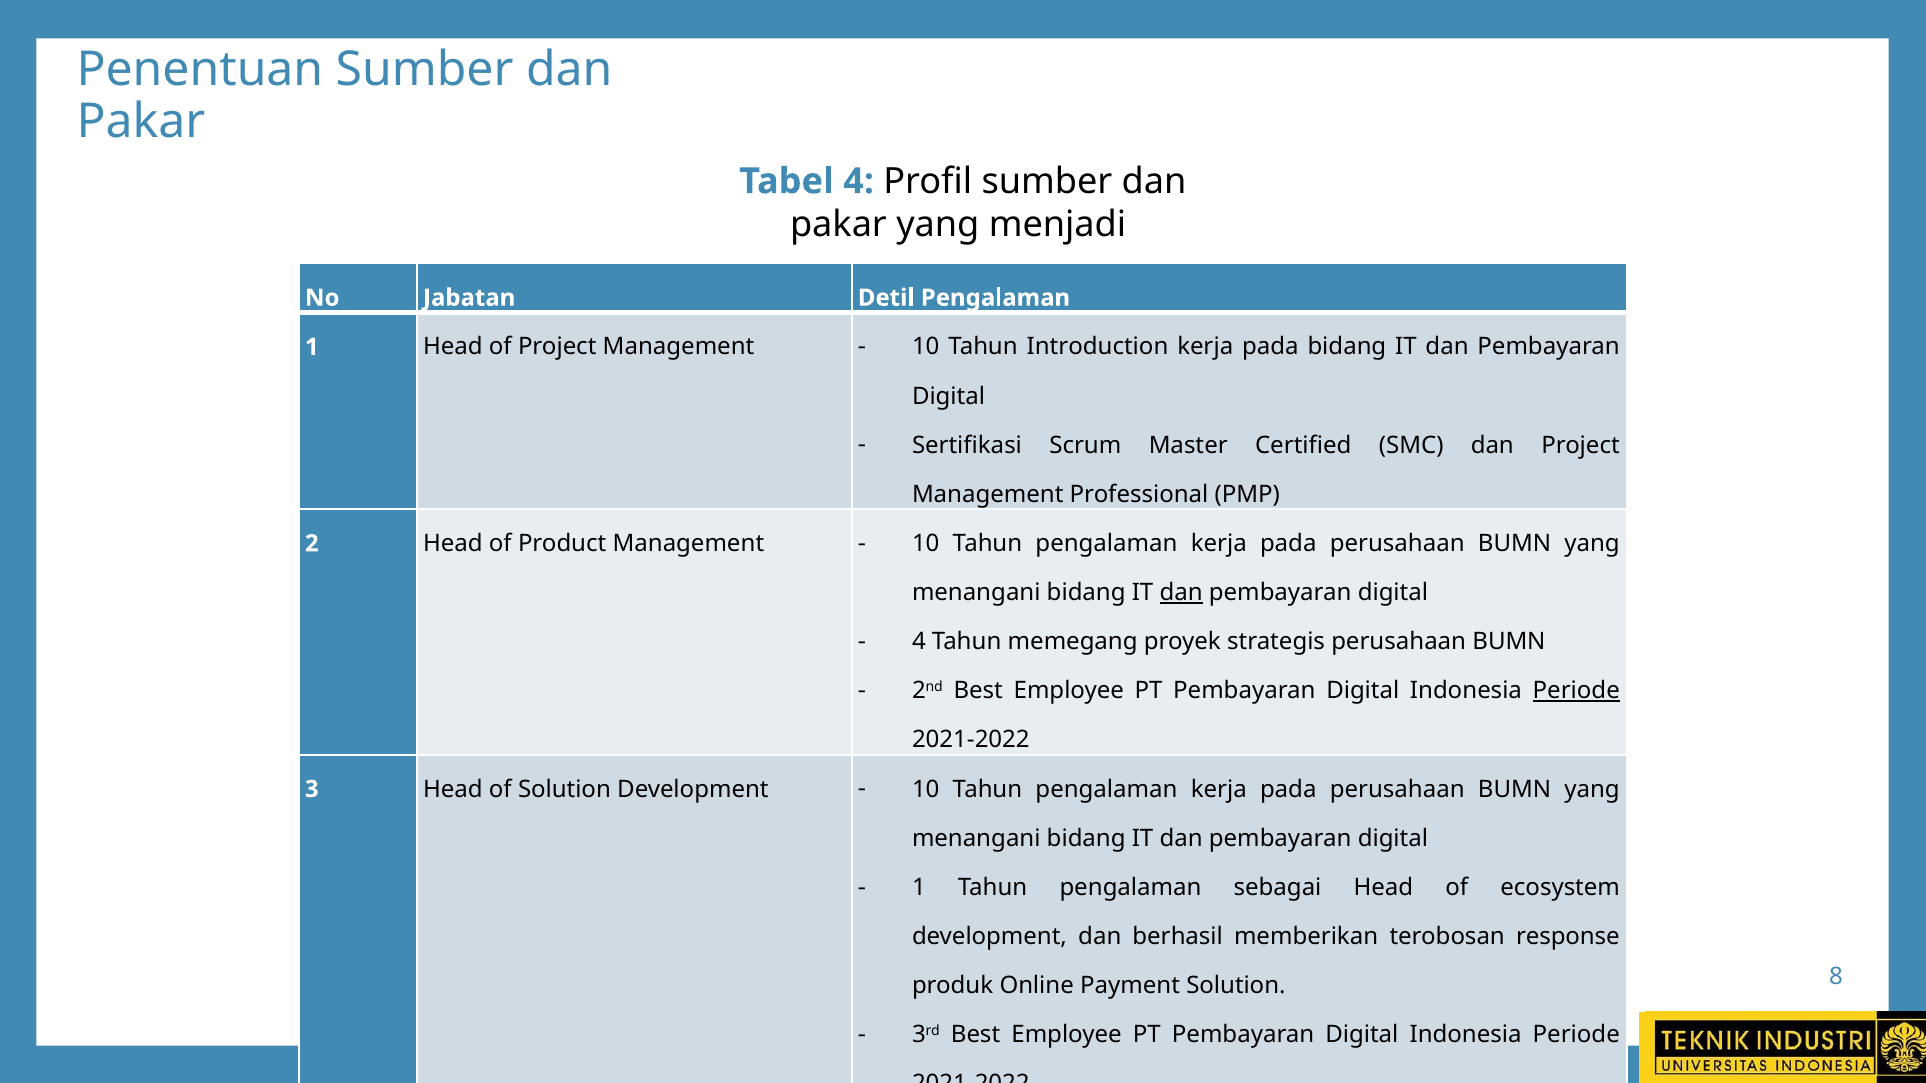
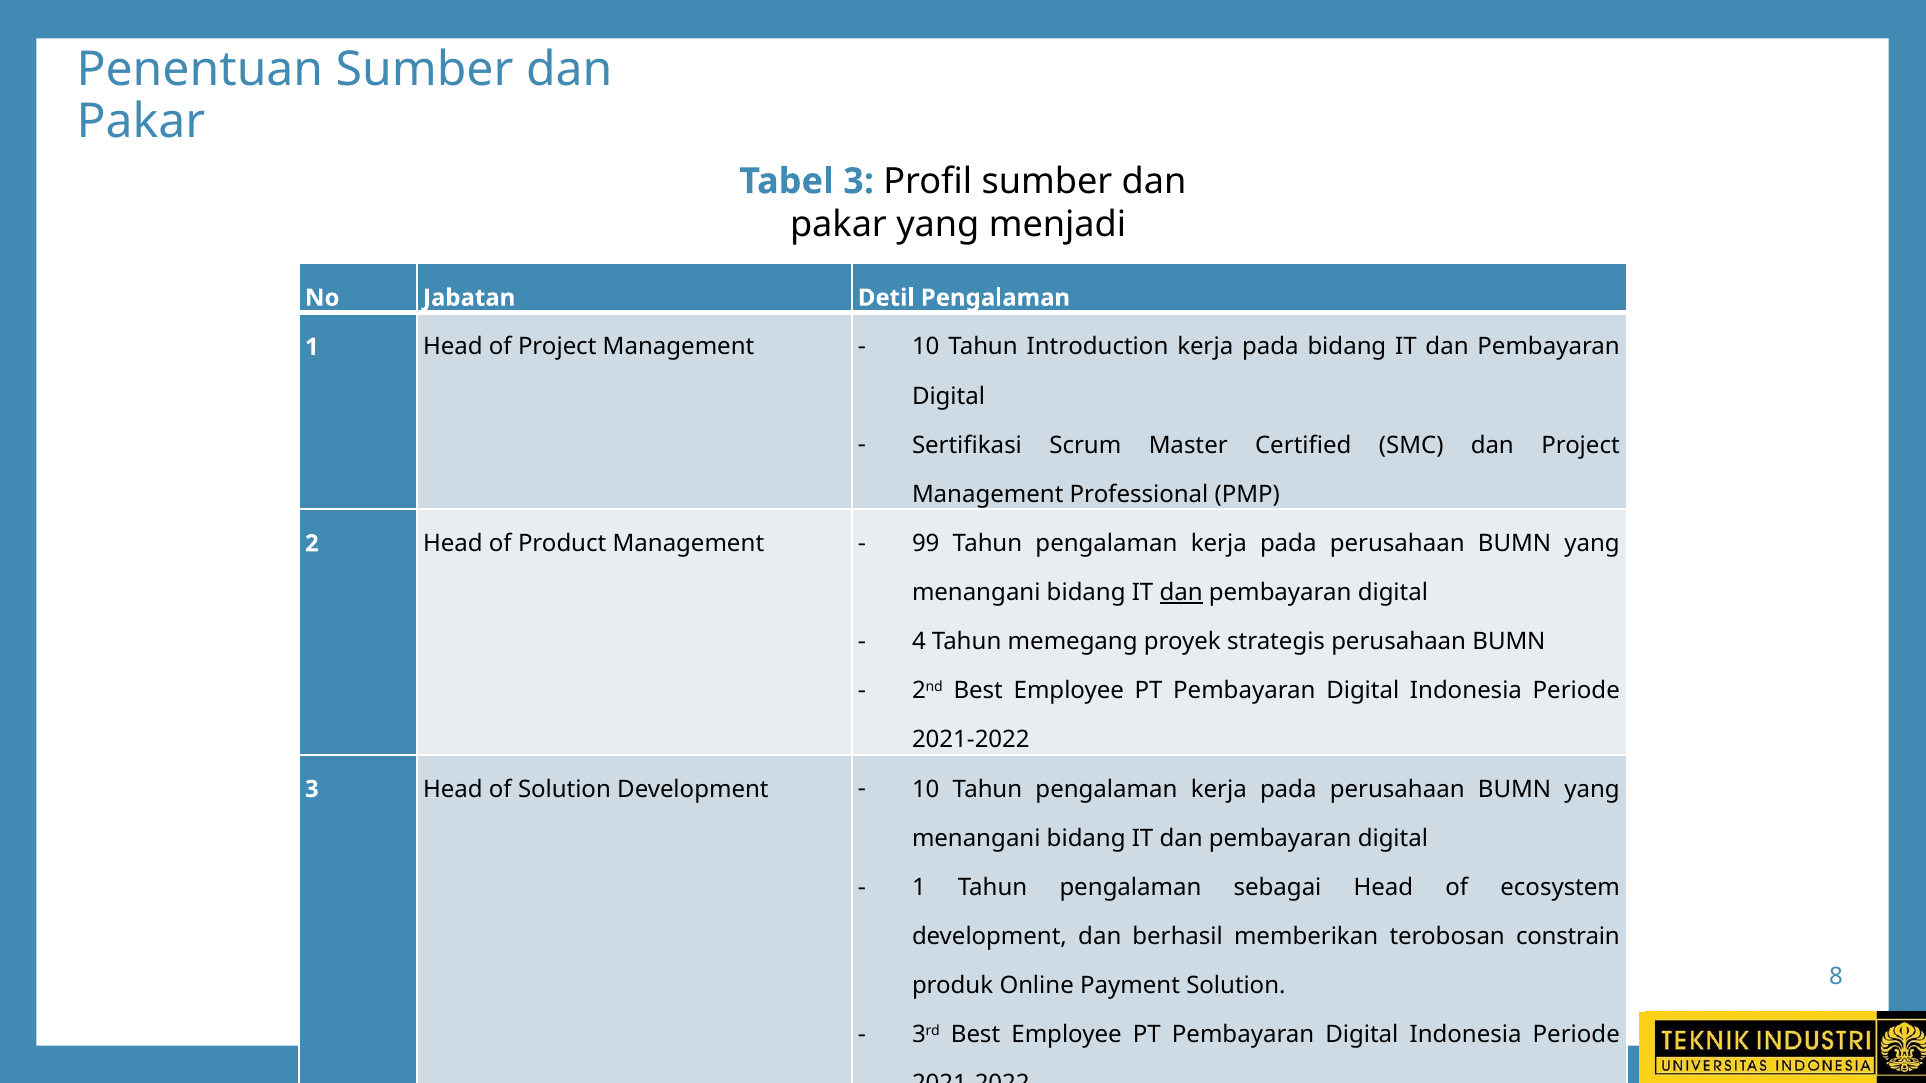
Tabel 4: 4 -> 3
10 at (926, 544): 10 -> 99
Periode at (1576, 691) underline: present -> none
response: response -> constrain
